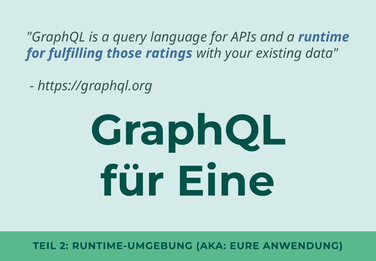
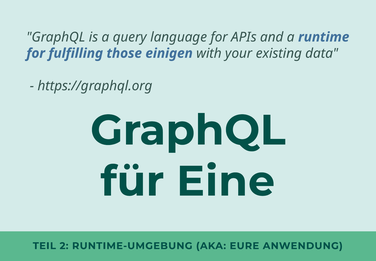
ratings: ratings -> einigen
